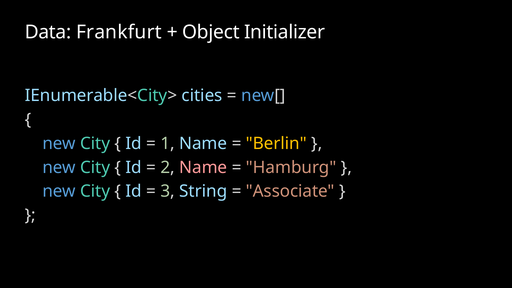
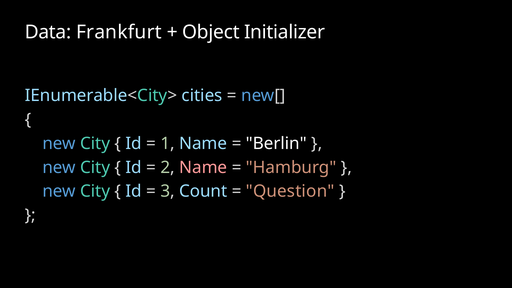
Berlin colour: yellow -> white
String: String -> Count
Associate: Associate -> Question
